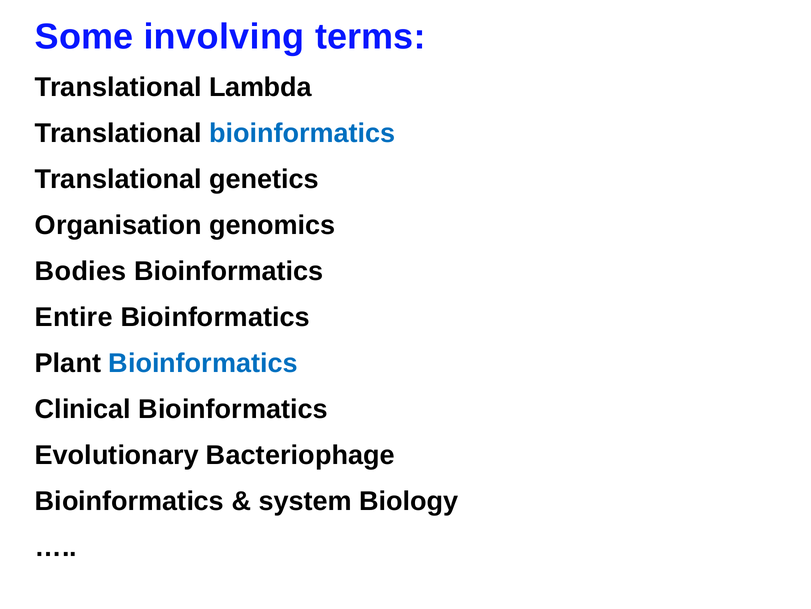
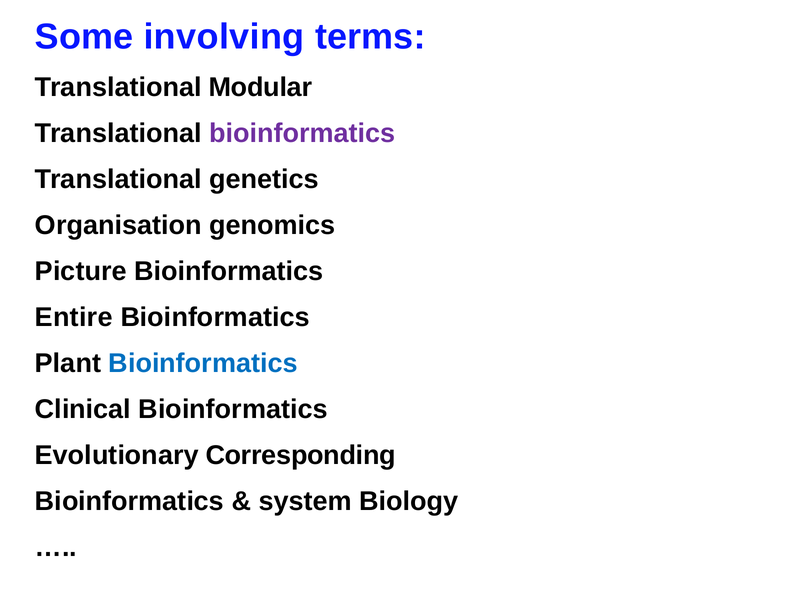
Lambda: Lambda -> Modular
bioinformatics at (302, 133) colour: blue -> purple
Bodies: Bodies -> Picture
Bacteriophage: Bacteriophage -> Corresponding
